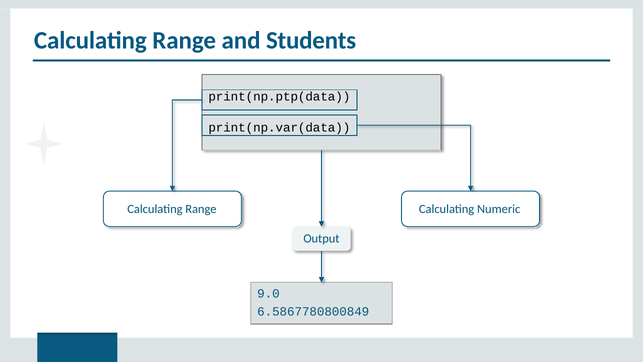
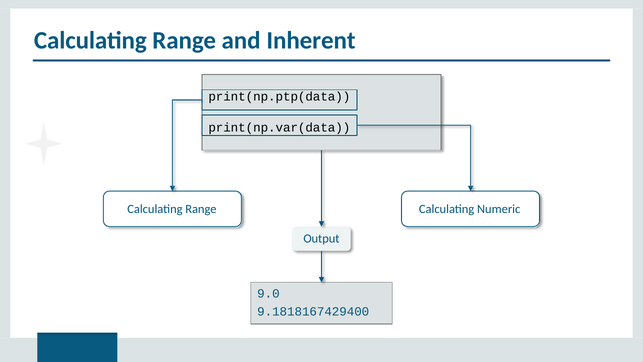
Students: Students -> Inherent
6.5867780800849: 6.5867780800849 -> 9.1818167429400
